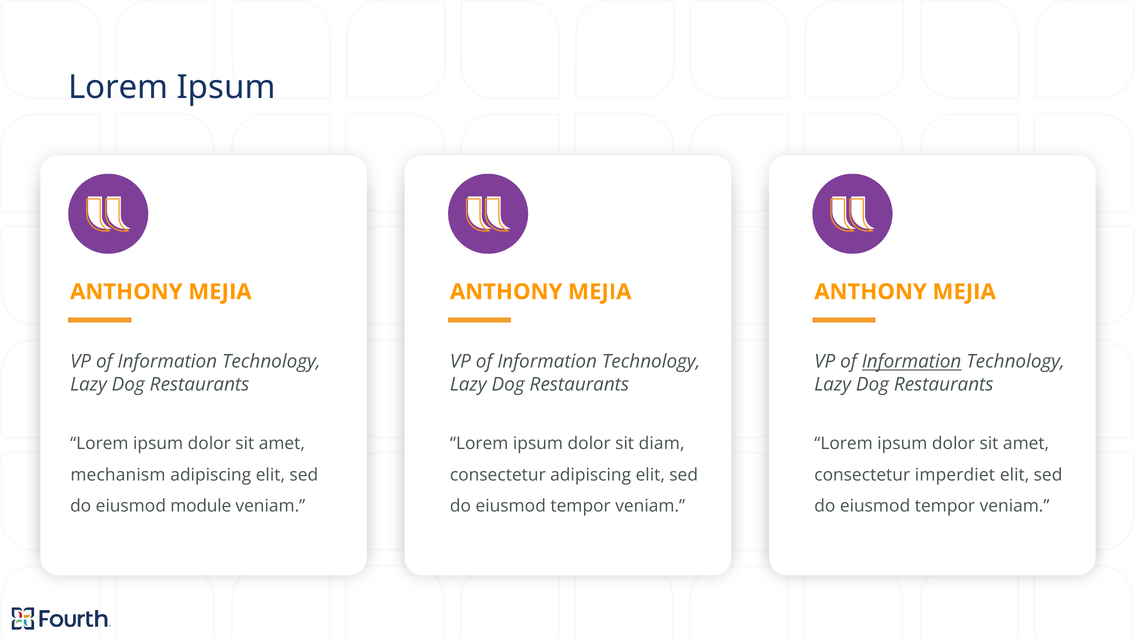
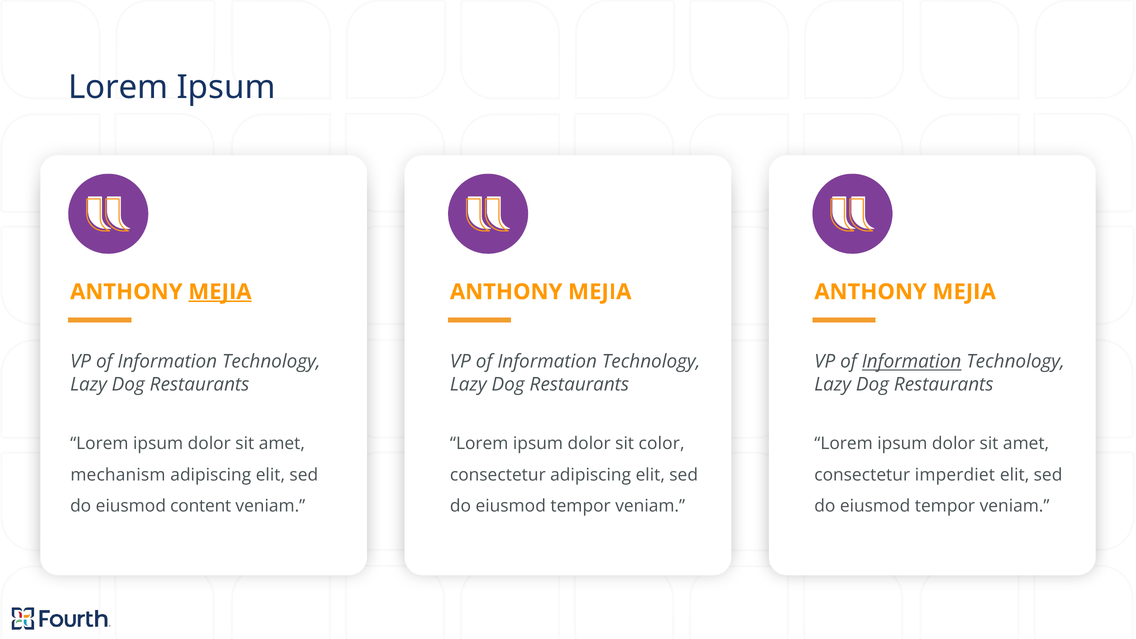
MEJIA at (220, 292) underline: none -> present
diam: diam -> color
module: module -> content
